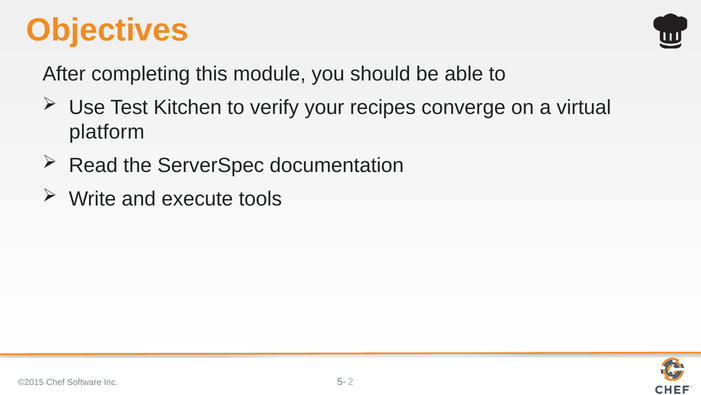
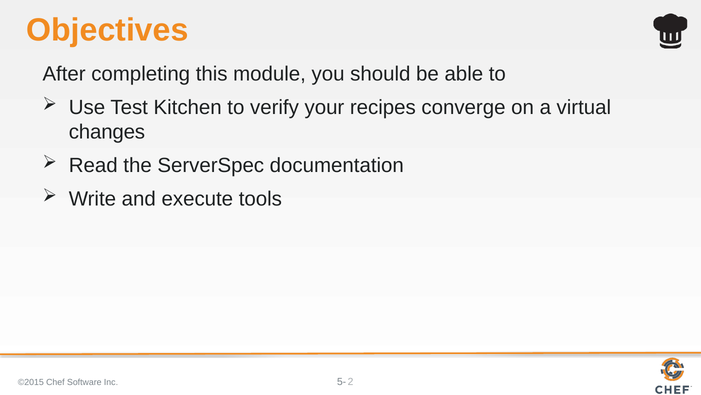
platform: platform -> changes
